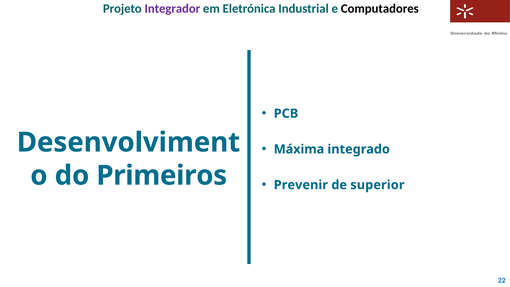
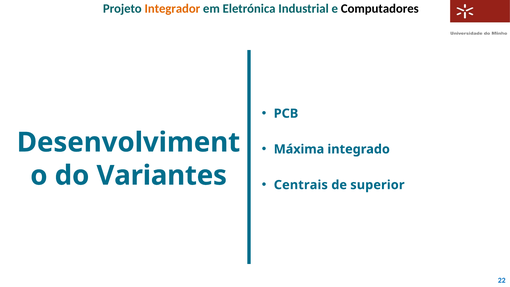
Integrador colour: purple -> orange
Primeiros: Primeiros -> Variantes
Prevenir: Prevenir -> Centrais
